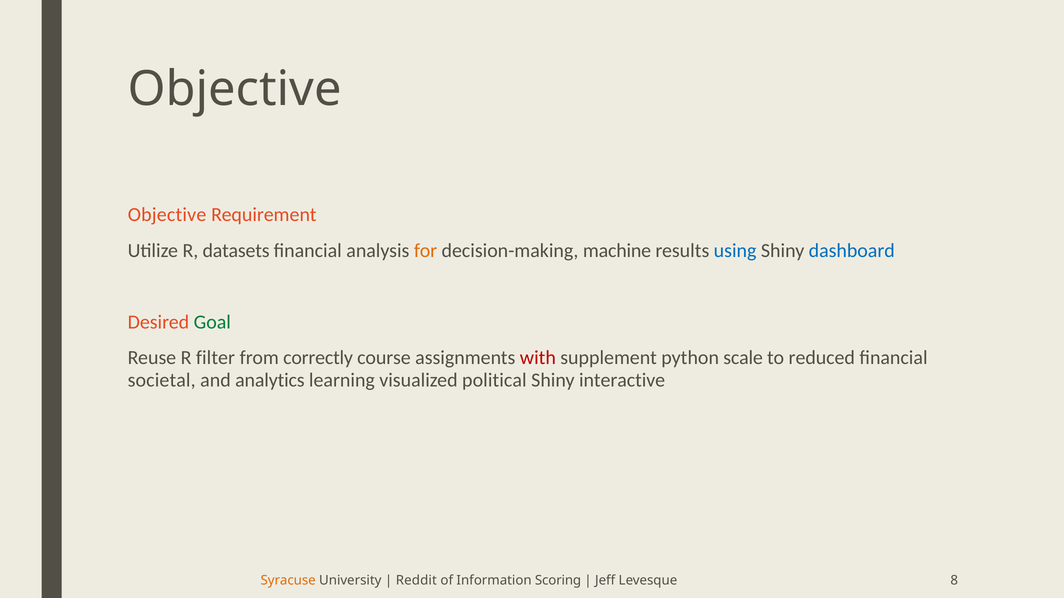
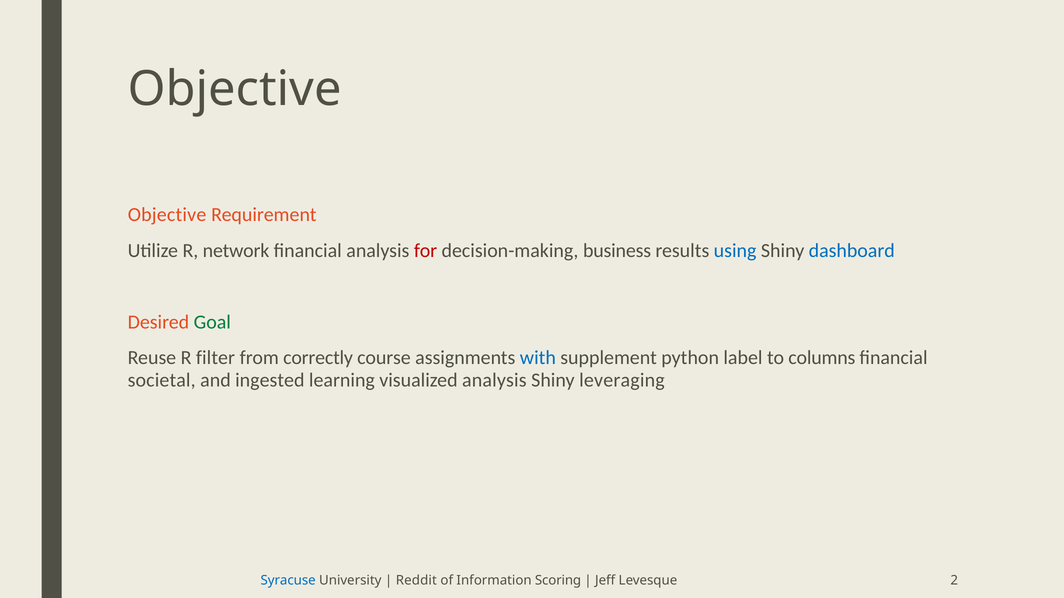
datasets: datasets -> network
for colour: orange -> red
machine: machine -> business
with colour: red -> blue
scale: scale -> label
reduced: reduced -> columns
analytics: analytics -> ingested
visualized political: political -> analysis
interactive: interactive -> leveraging
Syracuse colour: orange -> blue
8: 8 -> 2
